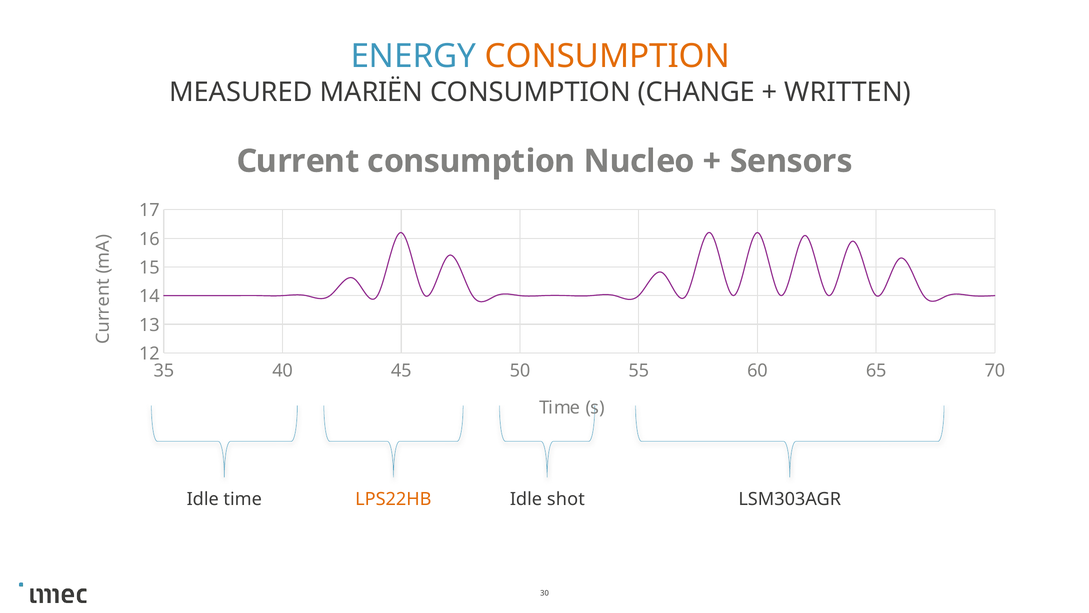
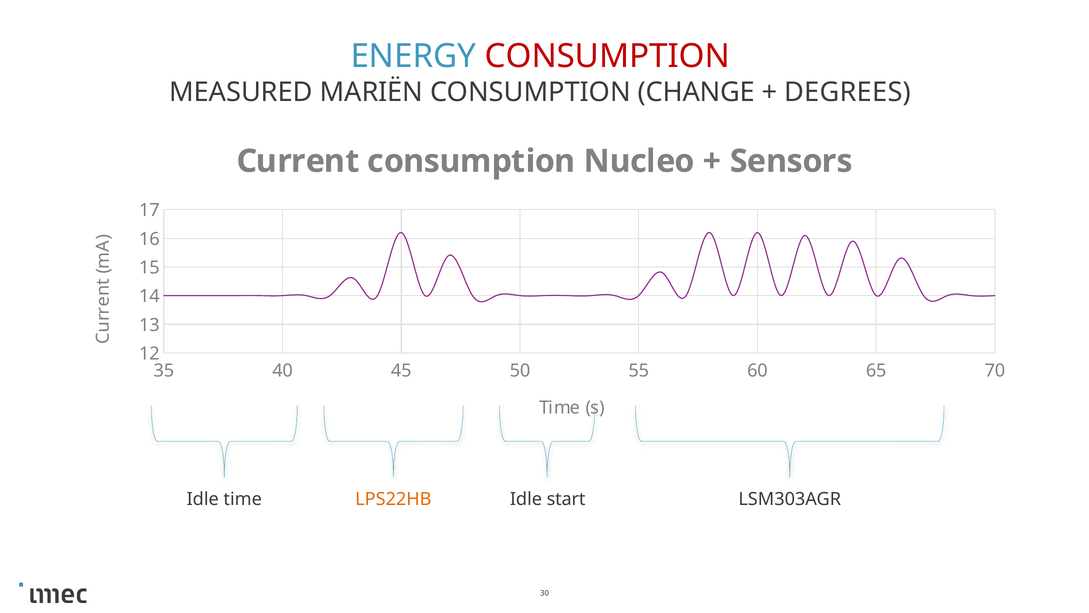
CONSUMPTION at (607, 56) colour: orange -> red
WRITTEN: WRITTEN -> DEGREES
shot: shot -> start
